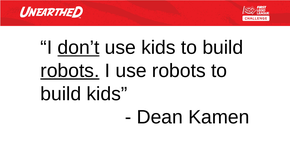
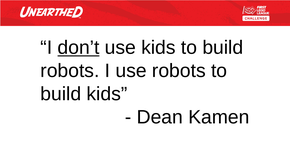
robots at (70, 71) underline: present -> none
